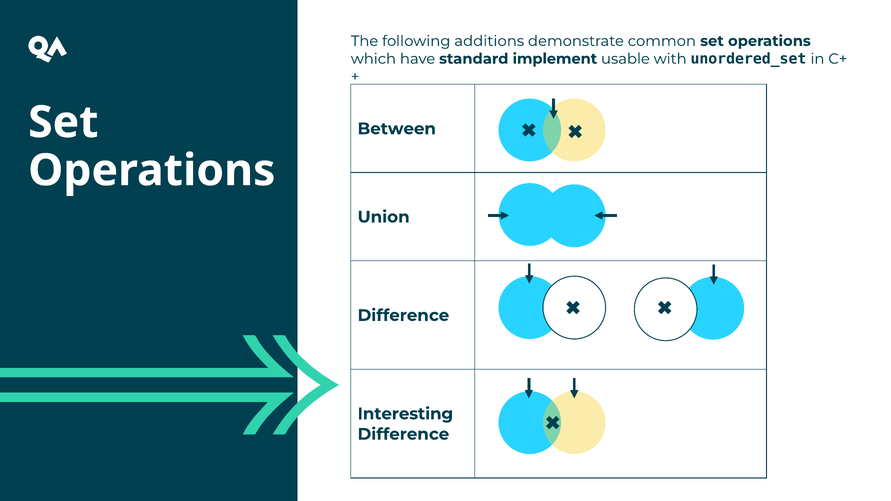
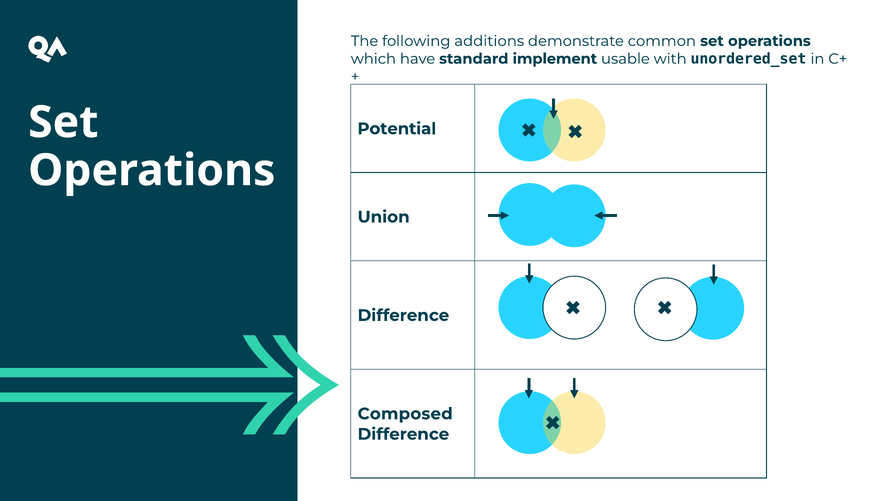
Between: Between -> Potential
Interesting: Interesting -> Composed
